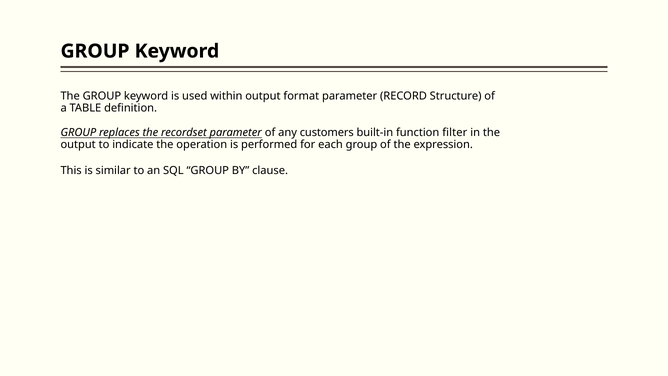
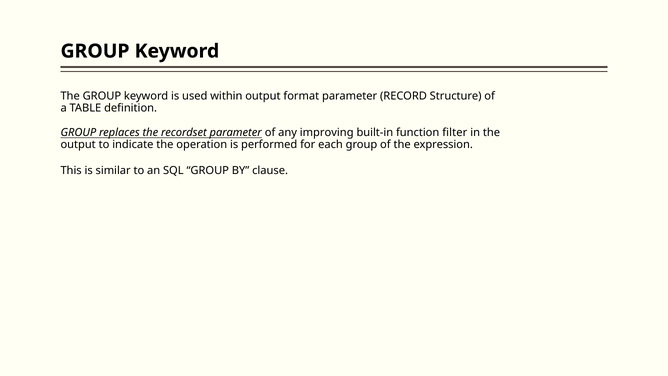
customers: customers -> improving
